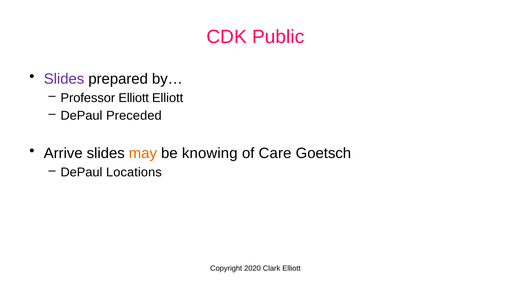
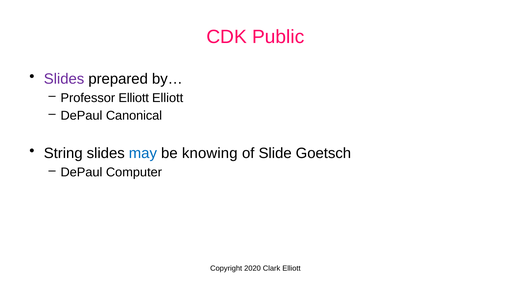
Preceded: Preceded -> Canonical
Arrive: Arrive -> String
may colour: orange -> blue
Care: Care -> Slide
Locations: Locations -> Computer
